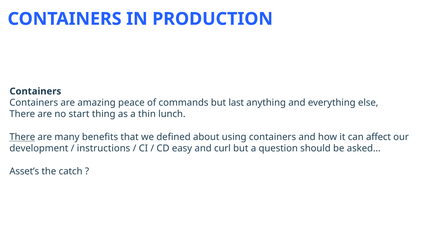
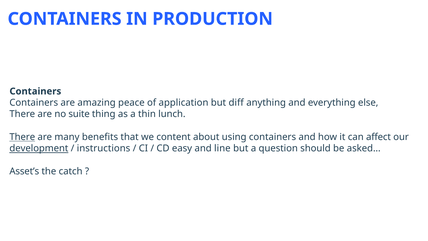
commands: commands -> application
last: last -> diff
start: start -> suite
defined: defined -> content
development underline: none -> present
curl: curl -> line
